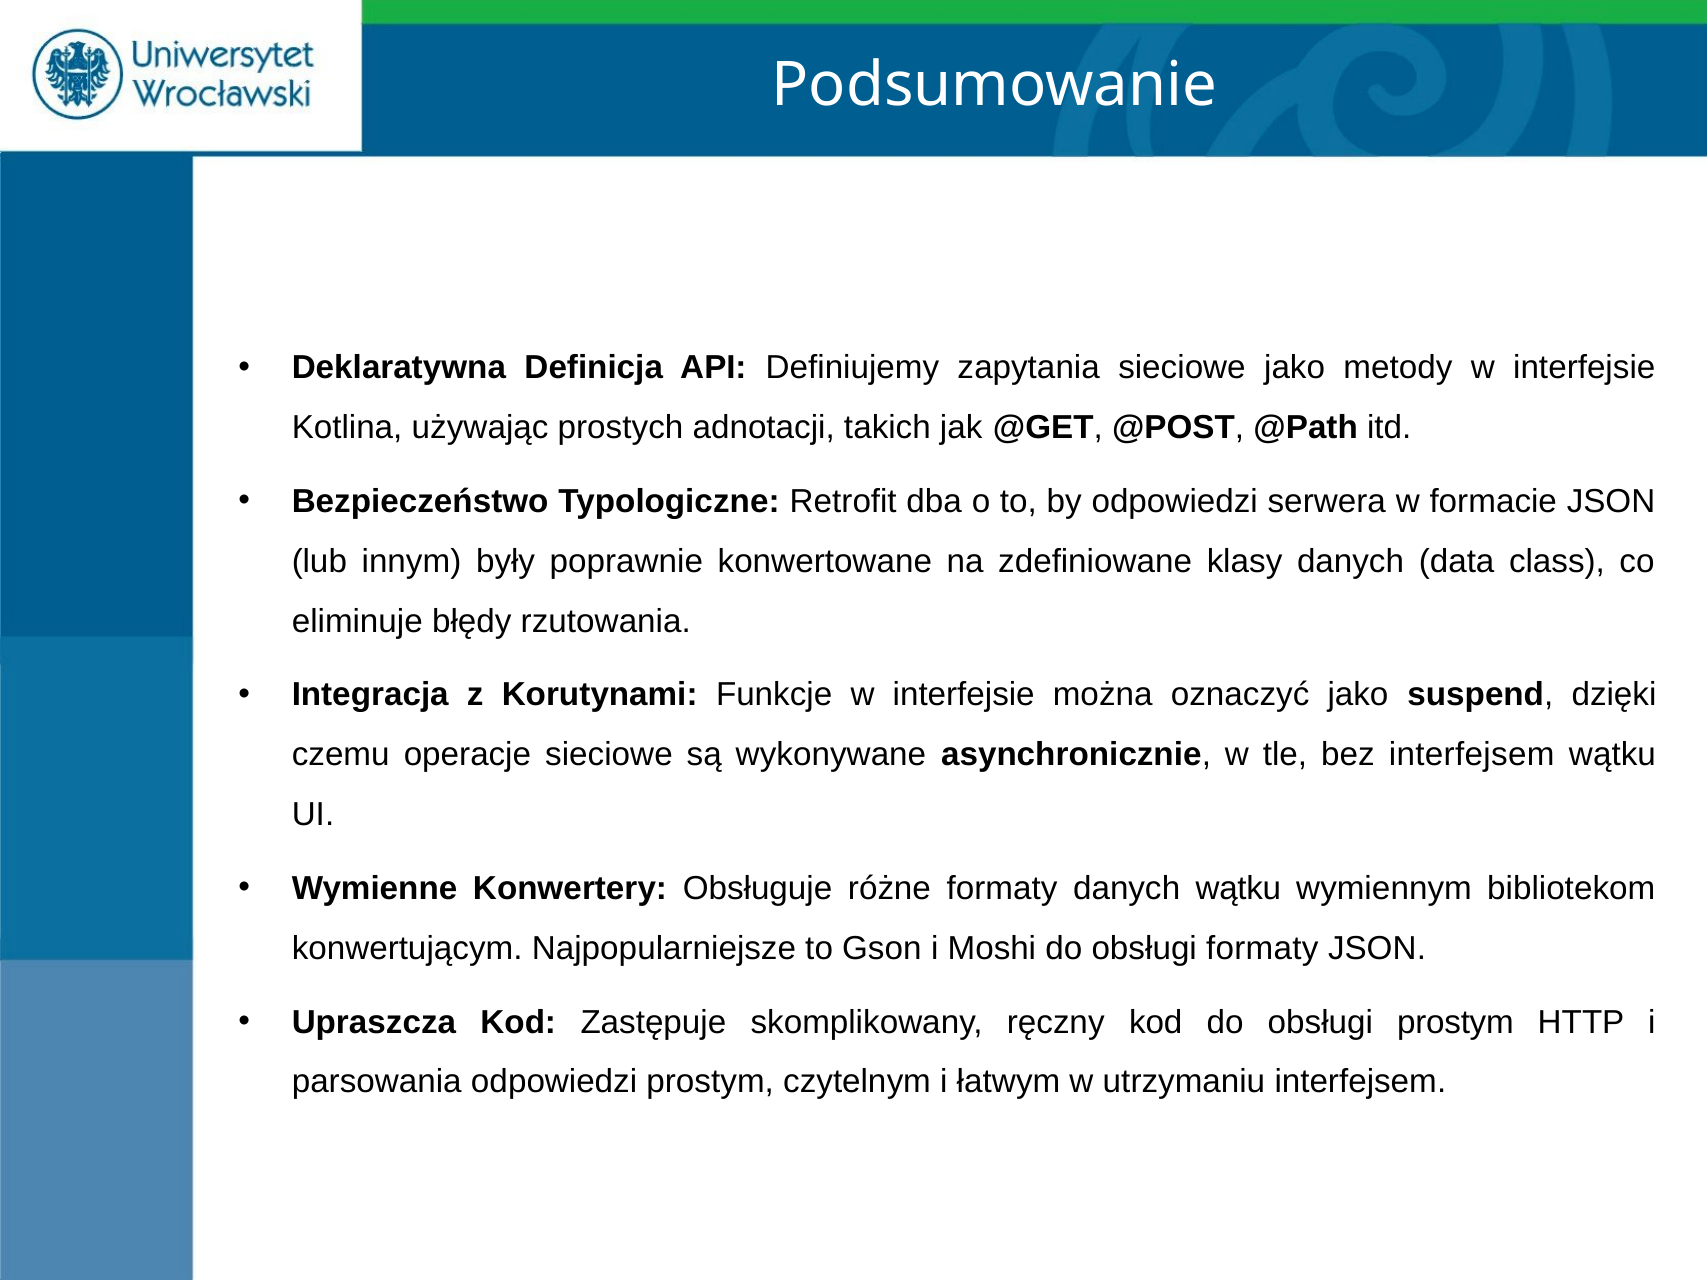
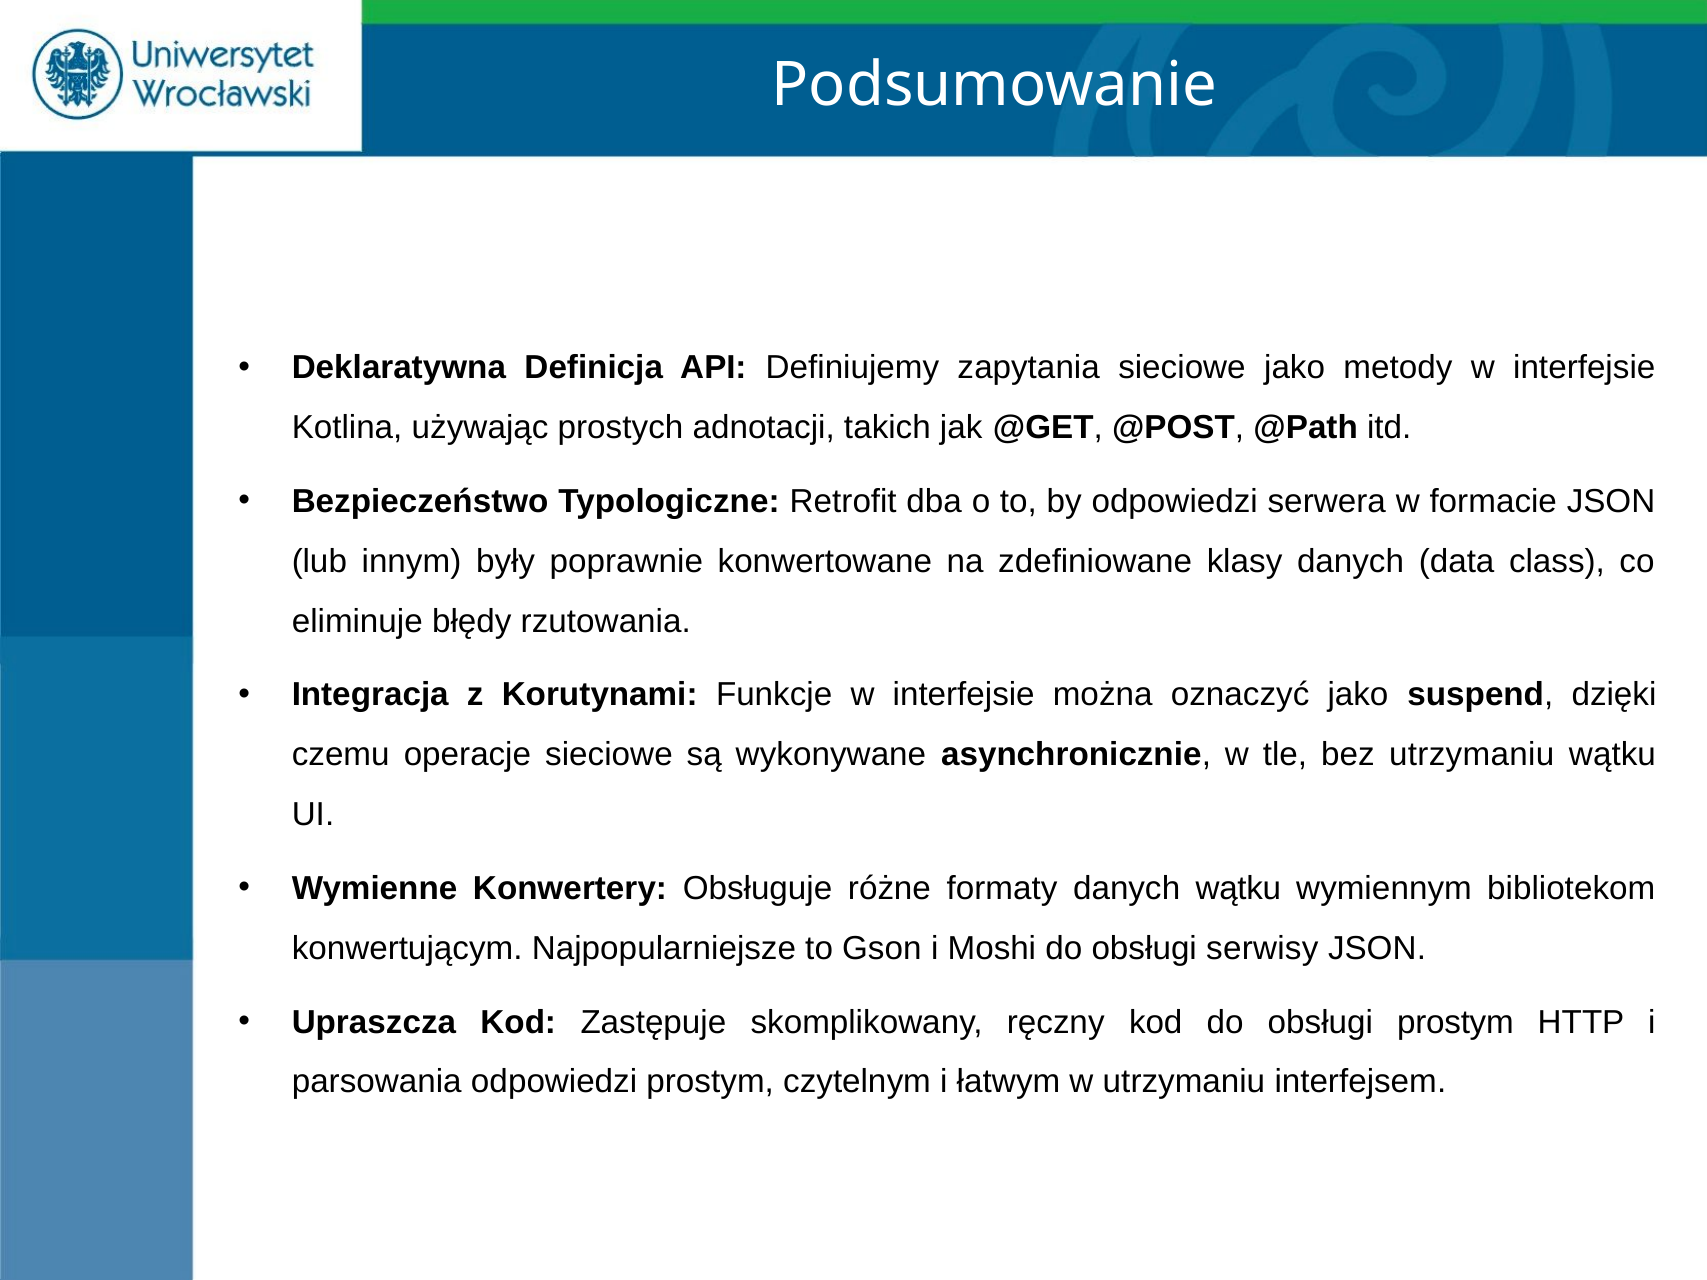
bez interfejsem: interfejsem -> utrzymaniu
obsługi formaty: formaty -> serwisy
